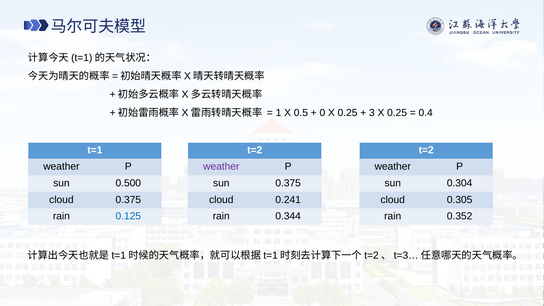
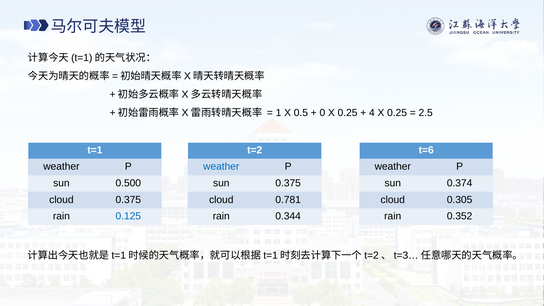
3: 3 -> 4
0.4: 0.4 -> 2.5
t=2 at (426, 150): t=2 -> t=6
weather at (221, 167) colour: purple -> blue
0.304: 0.304 -> 0.374
0.241: 0.241 -> 0.781
